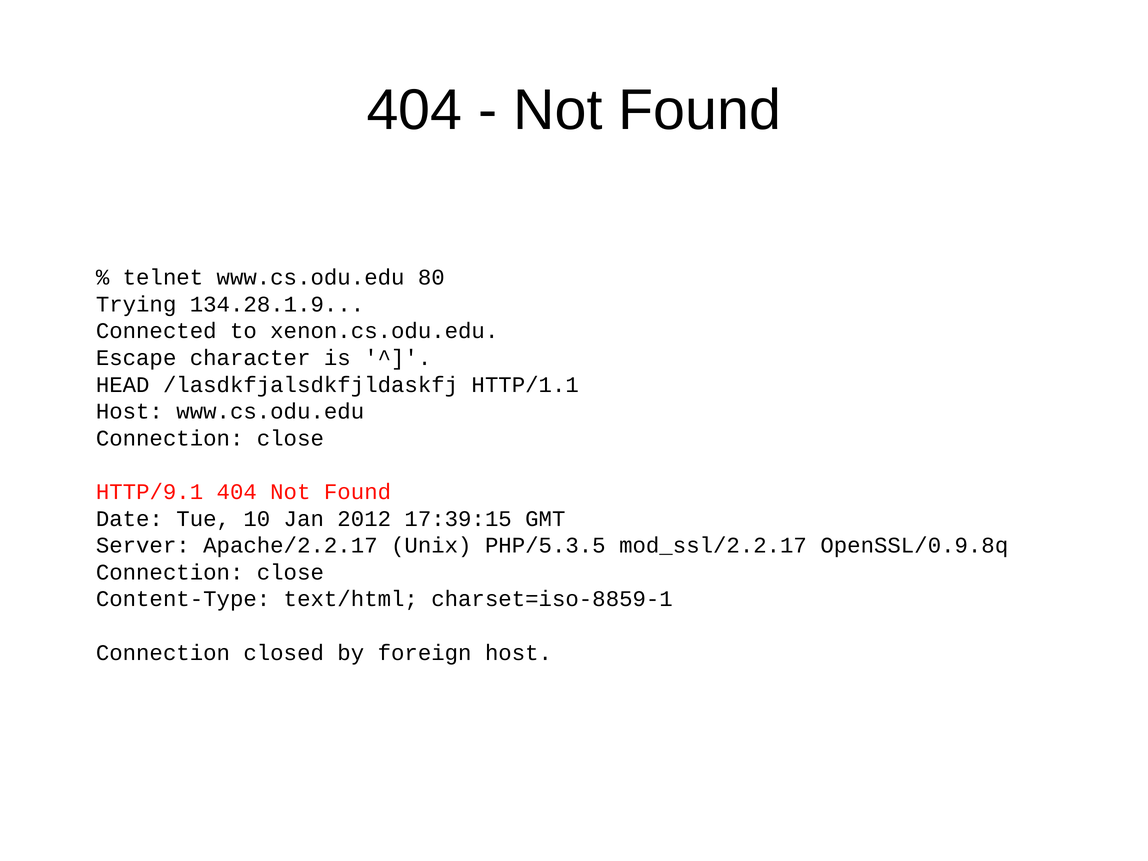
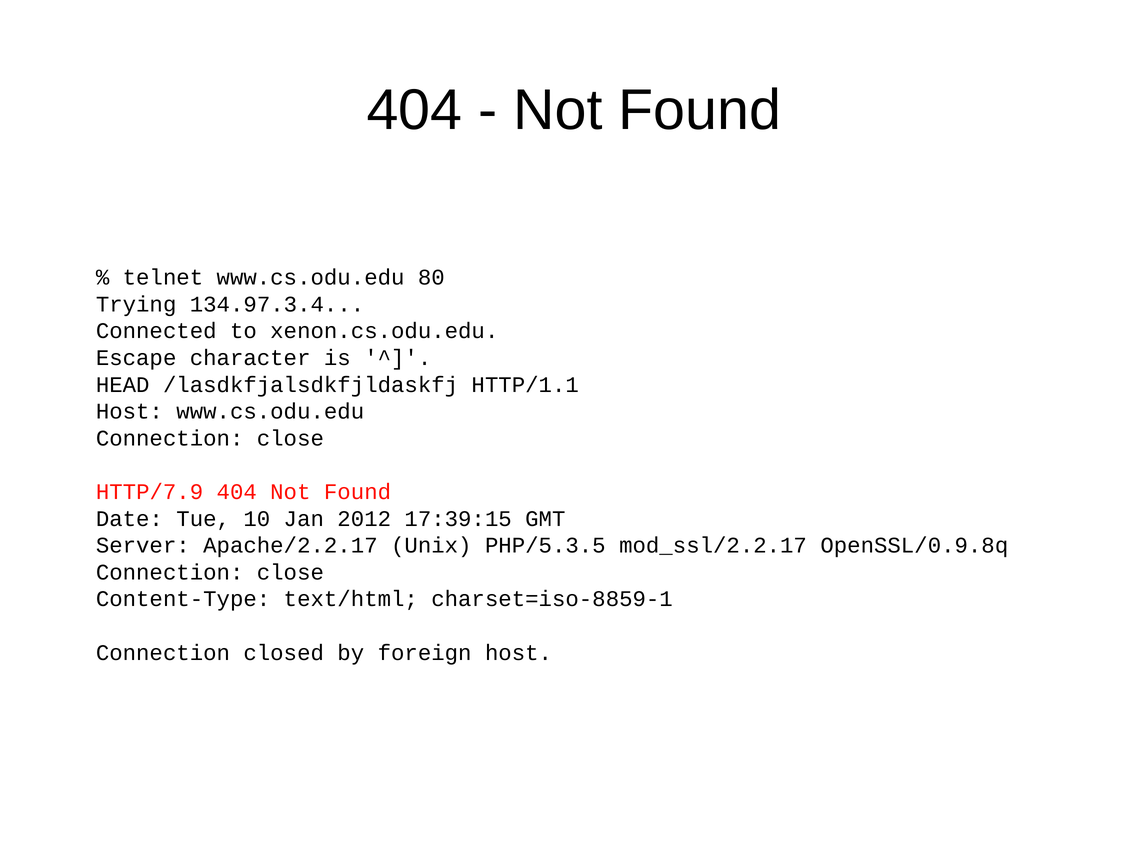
134.28.1.9: 134.28.1.9 -> 134.97.3.4
HTTP/9.1: HTTP/9.1 -> HTTP/7.9
